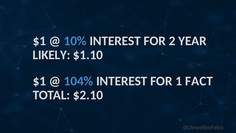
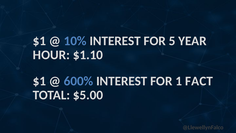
2: 2 -> 5
LIKELY: LIKELY -> HOUR
104%: 104% -> 600%
$2.10: $2.10 -> $5.00
